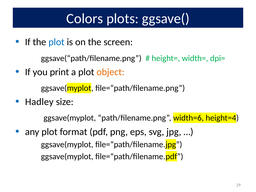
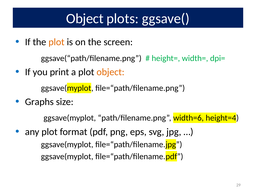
Colors at (85, 19): Colors -> Object
plot at (56, 42) colour: blue -> orange
Hadley: Hadley -> Graphs
